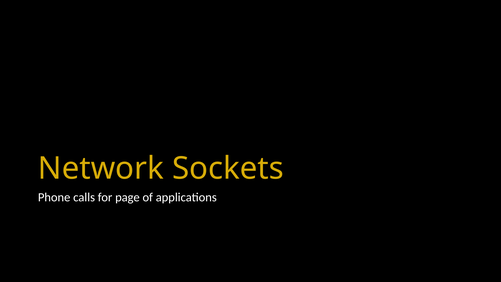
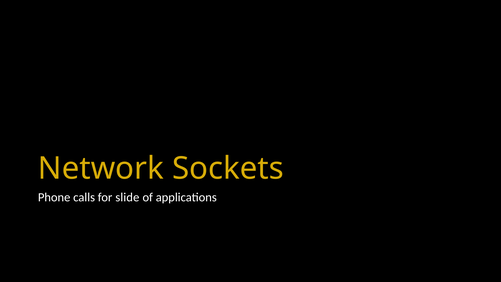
page: page -> slide
